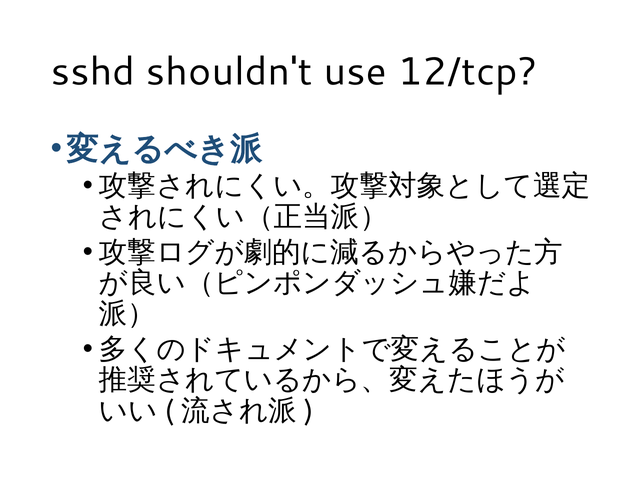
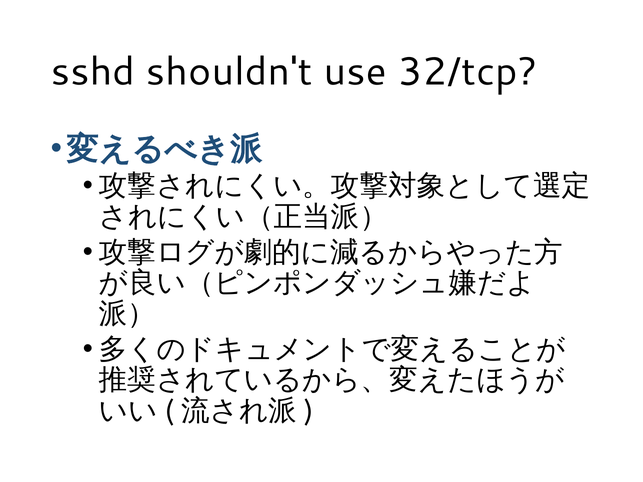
12/tcp: 12/tcp -> 32/tcp
